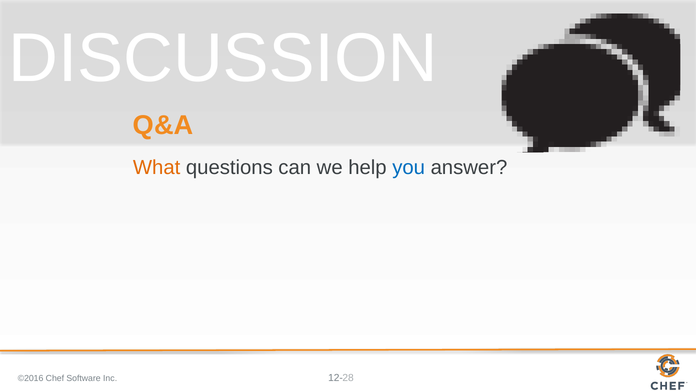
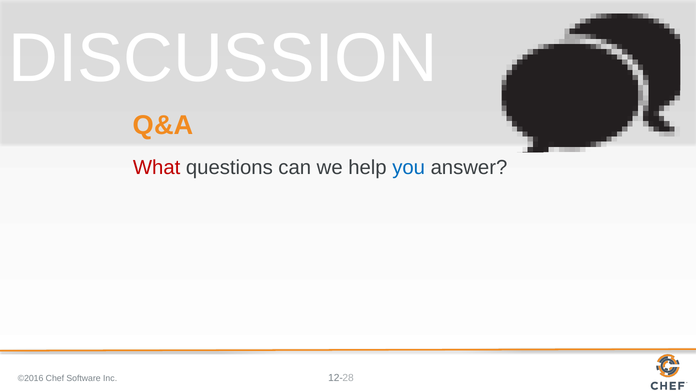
What colour: orange -> red
